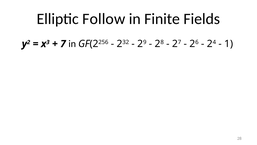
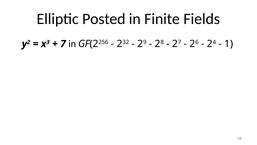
Follow: Follow -> Posted
